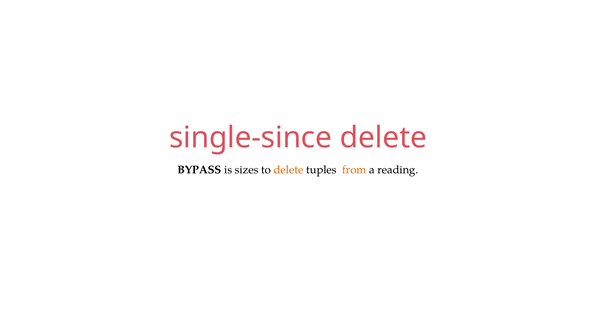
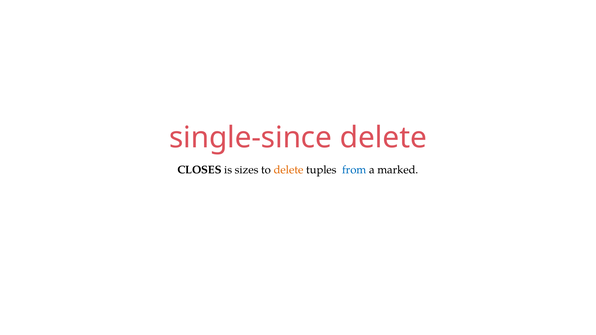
BYPASS: BYPASS -> CLOSES
from colour: orange -> blue
reading: reading -> marked
